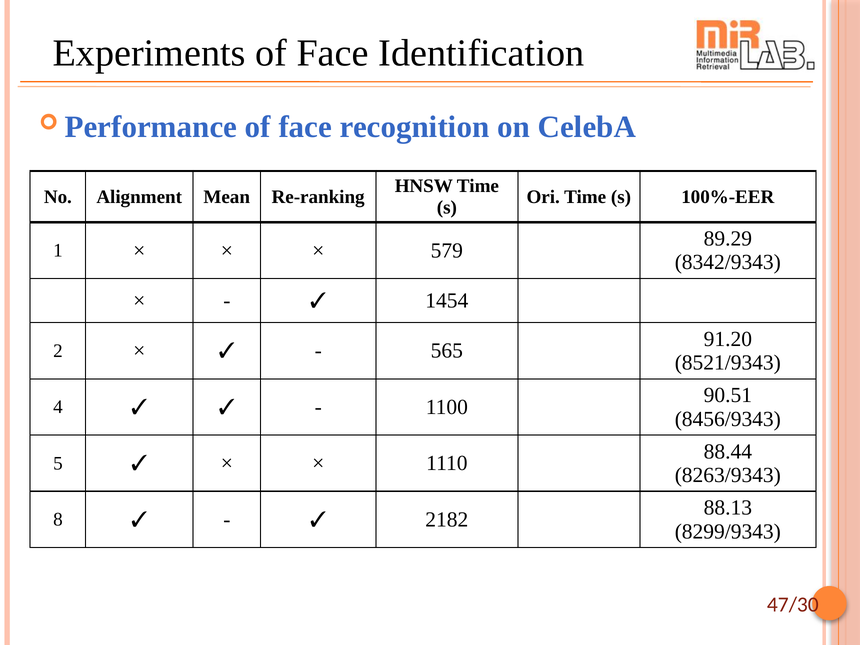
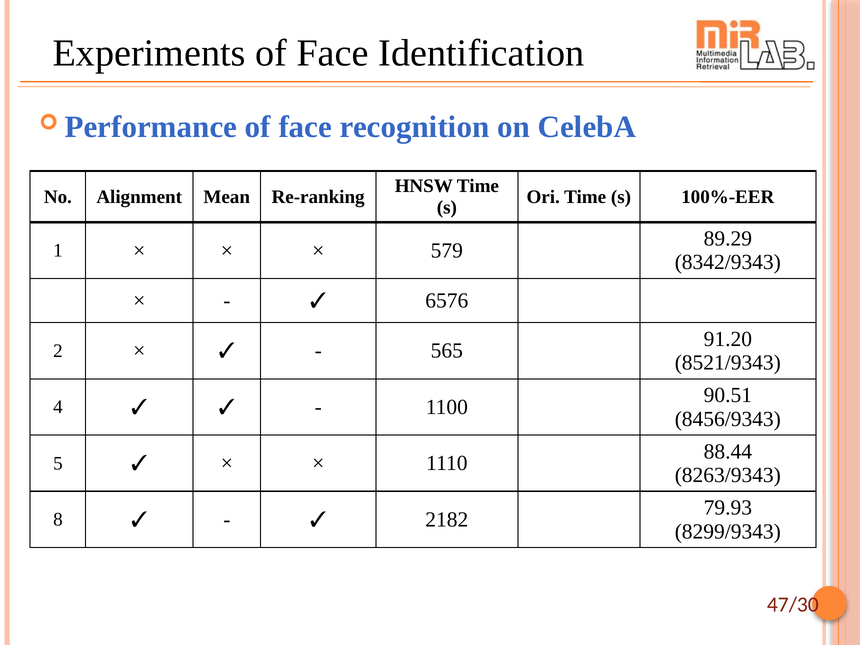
1454: 1454 -> 6576
88.13: 88.13 -> 79.93
